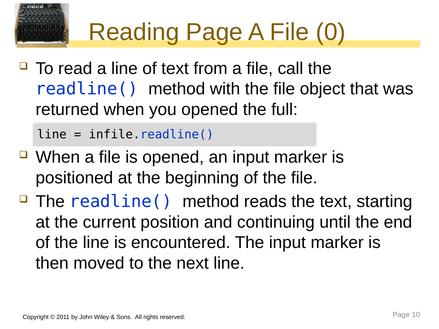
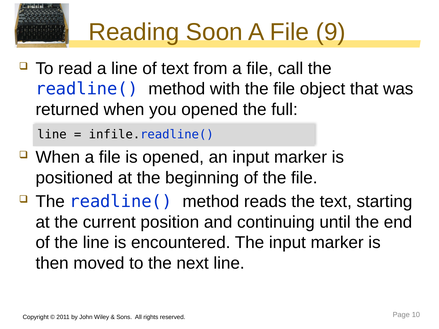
Reading Page: Page -> Soon
0: 0 -> 9
